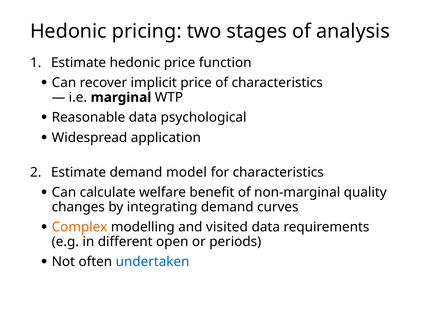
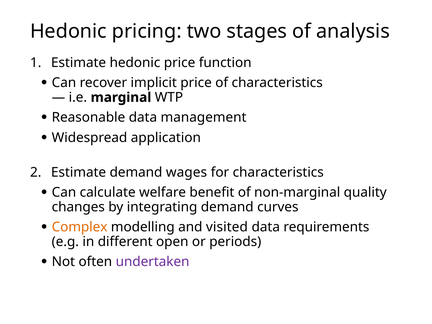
psychological: psychological -> management
model: model -> wages
undertaken colour: blue -> purple
